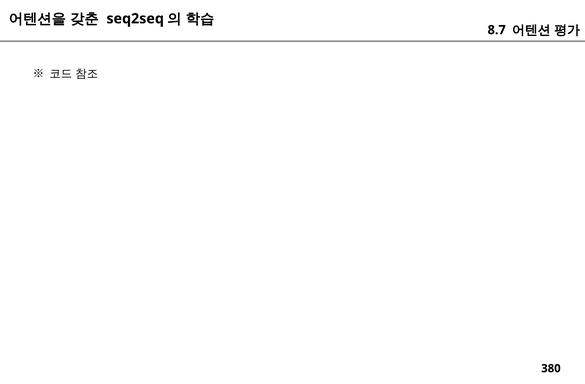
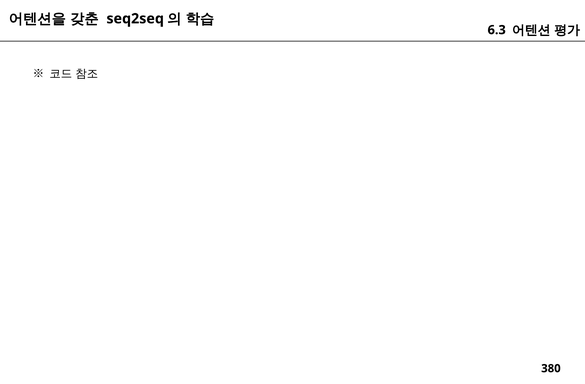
8.7: 8.7 -> 6.3
